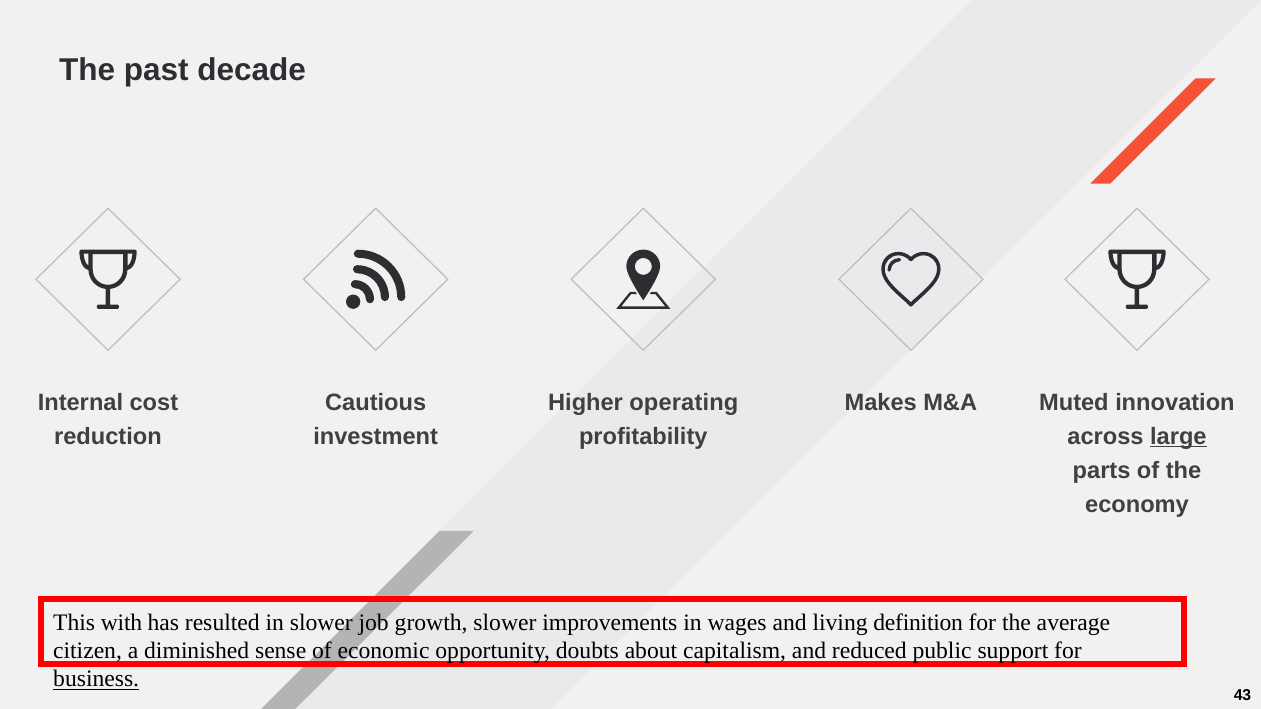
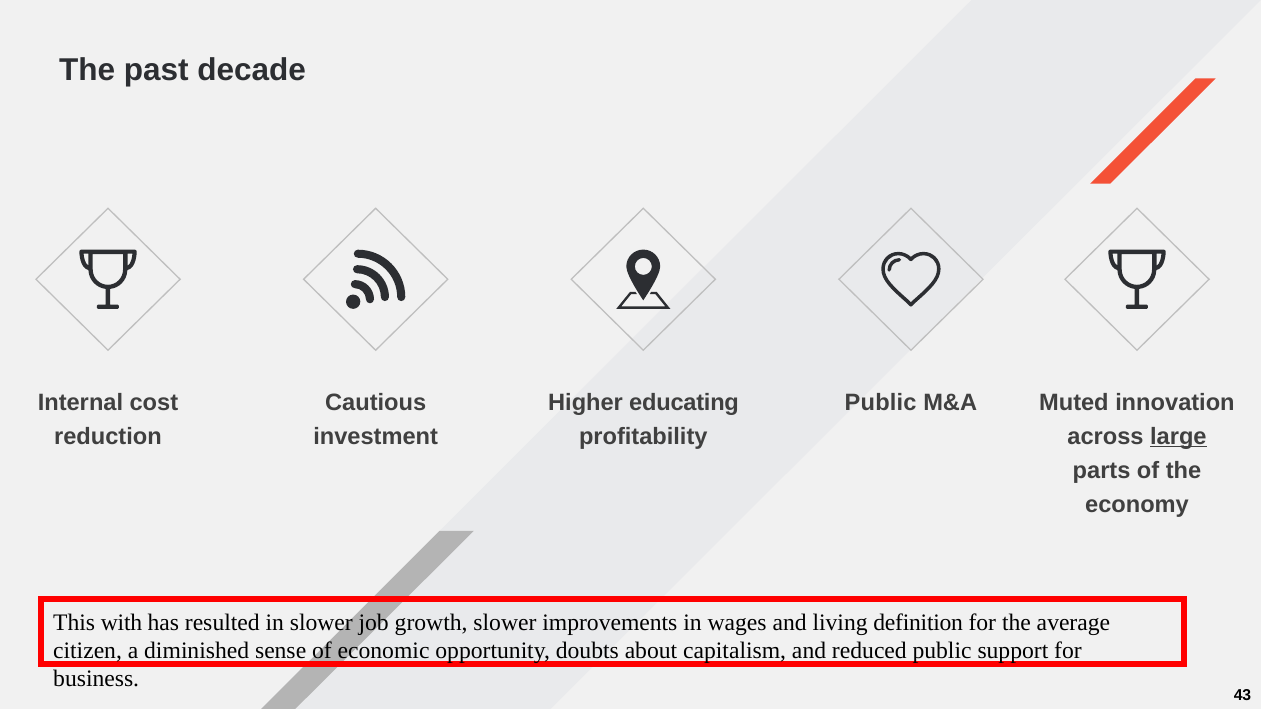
operating: operating -> educating
Makes at (881, 402): Makes -> Public
business underline: present -> none
